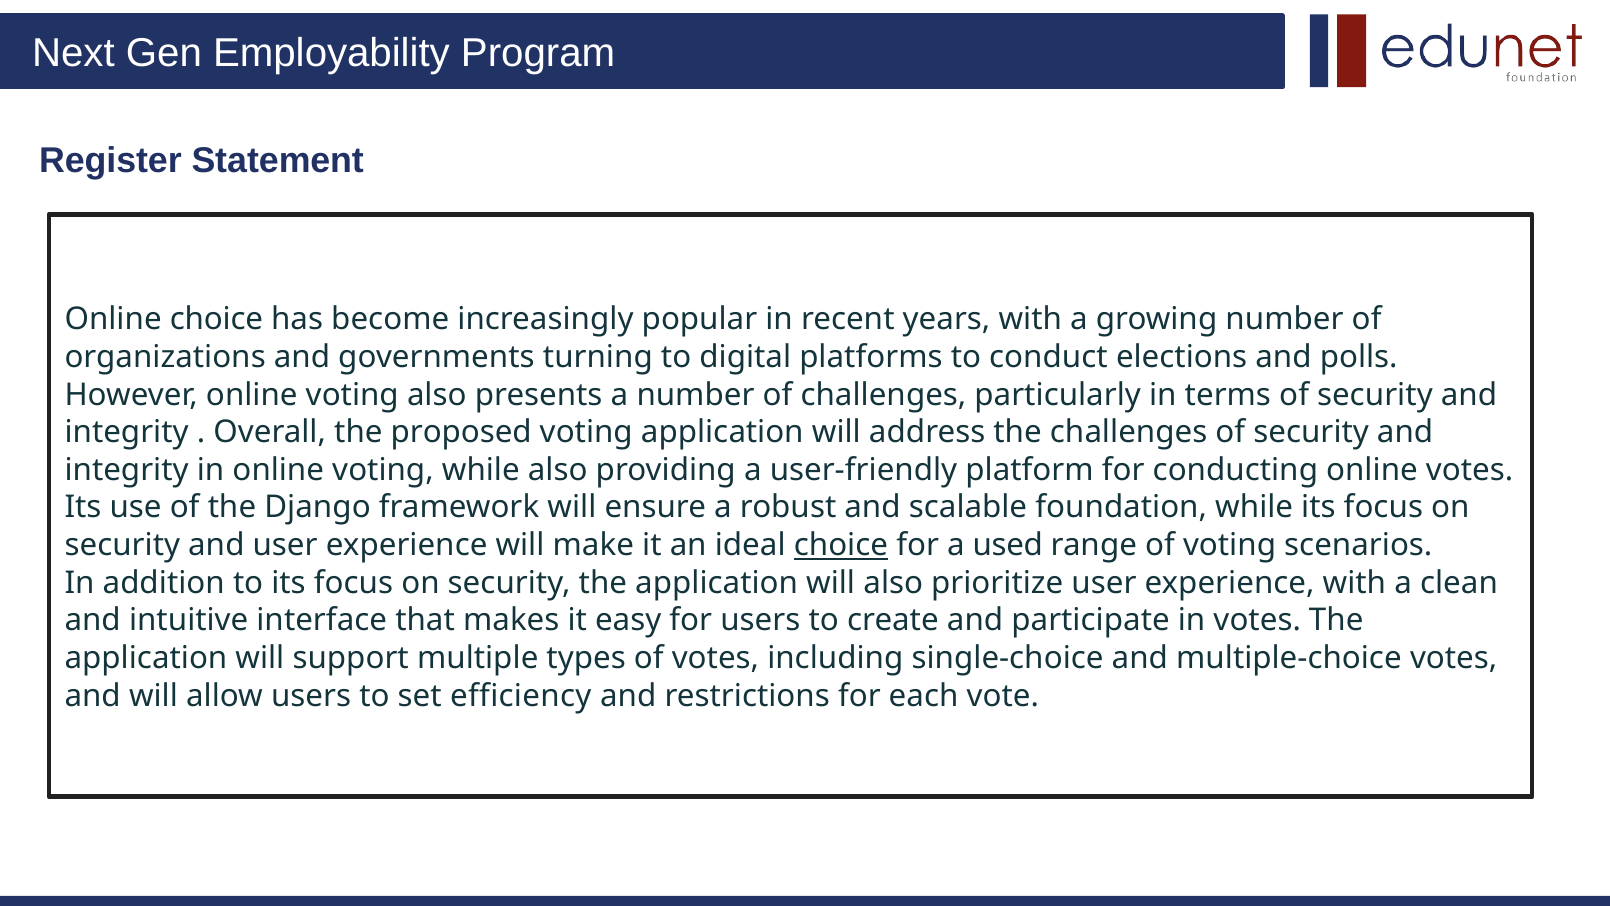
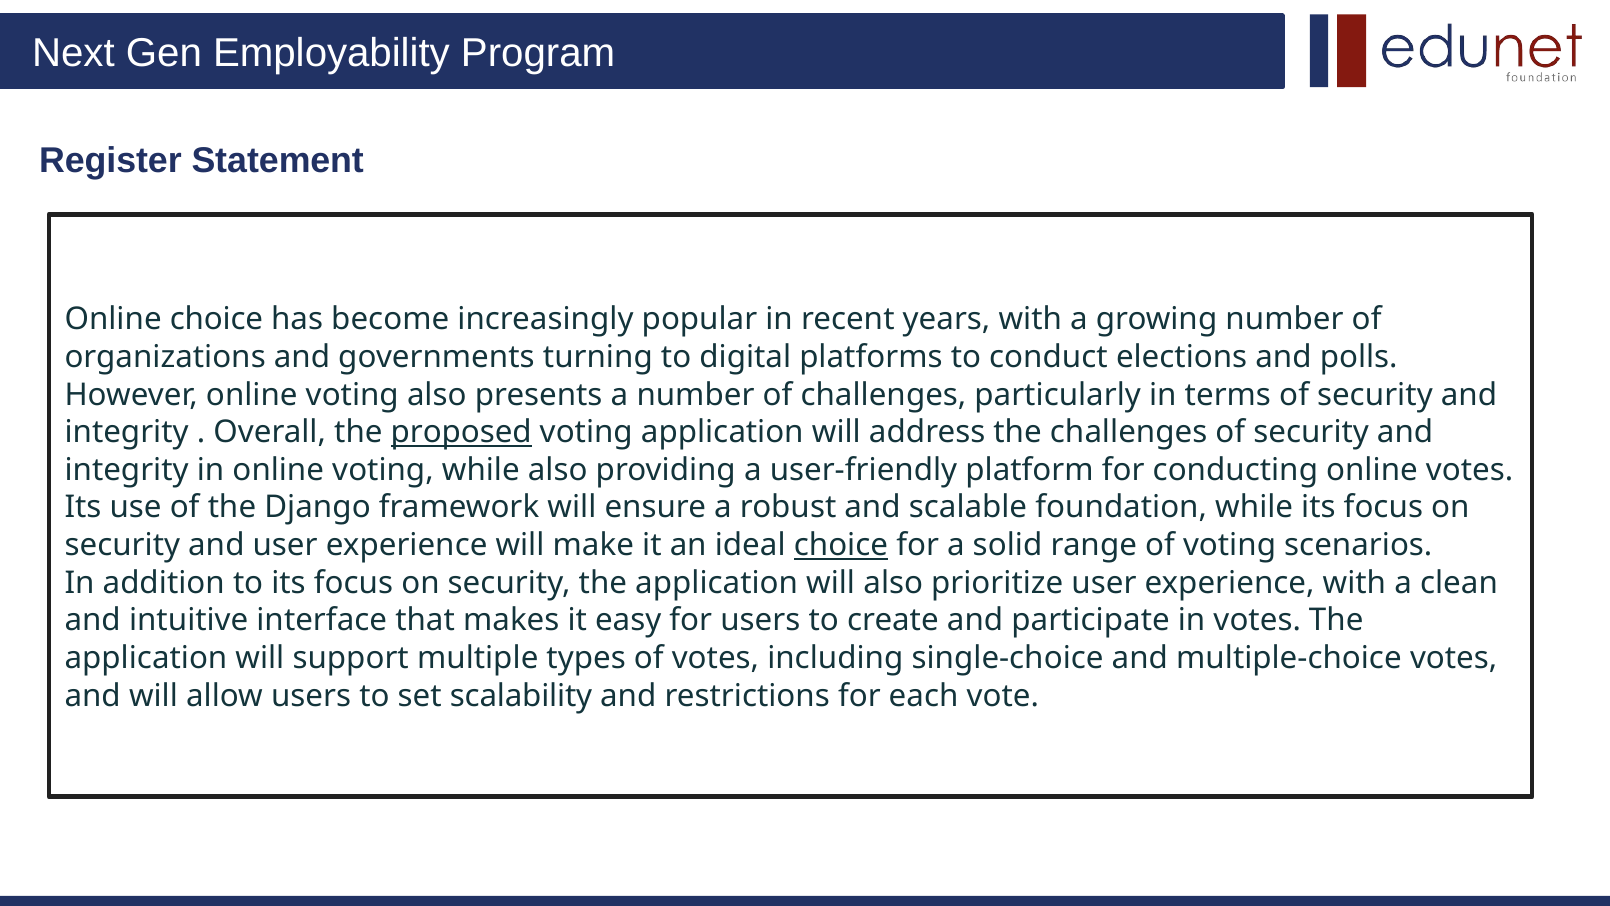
proposed underline: none -> present
used: used -> solid
efficiency: efficiency -> scalability
